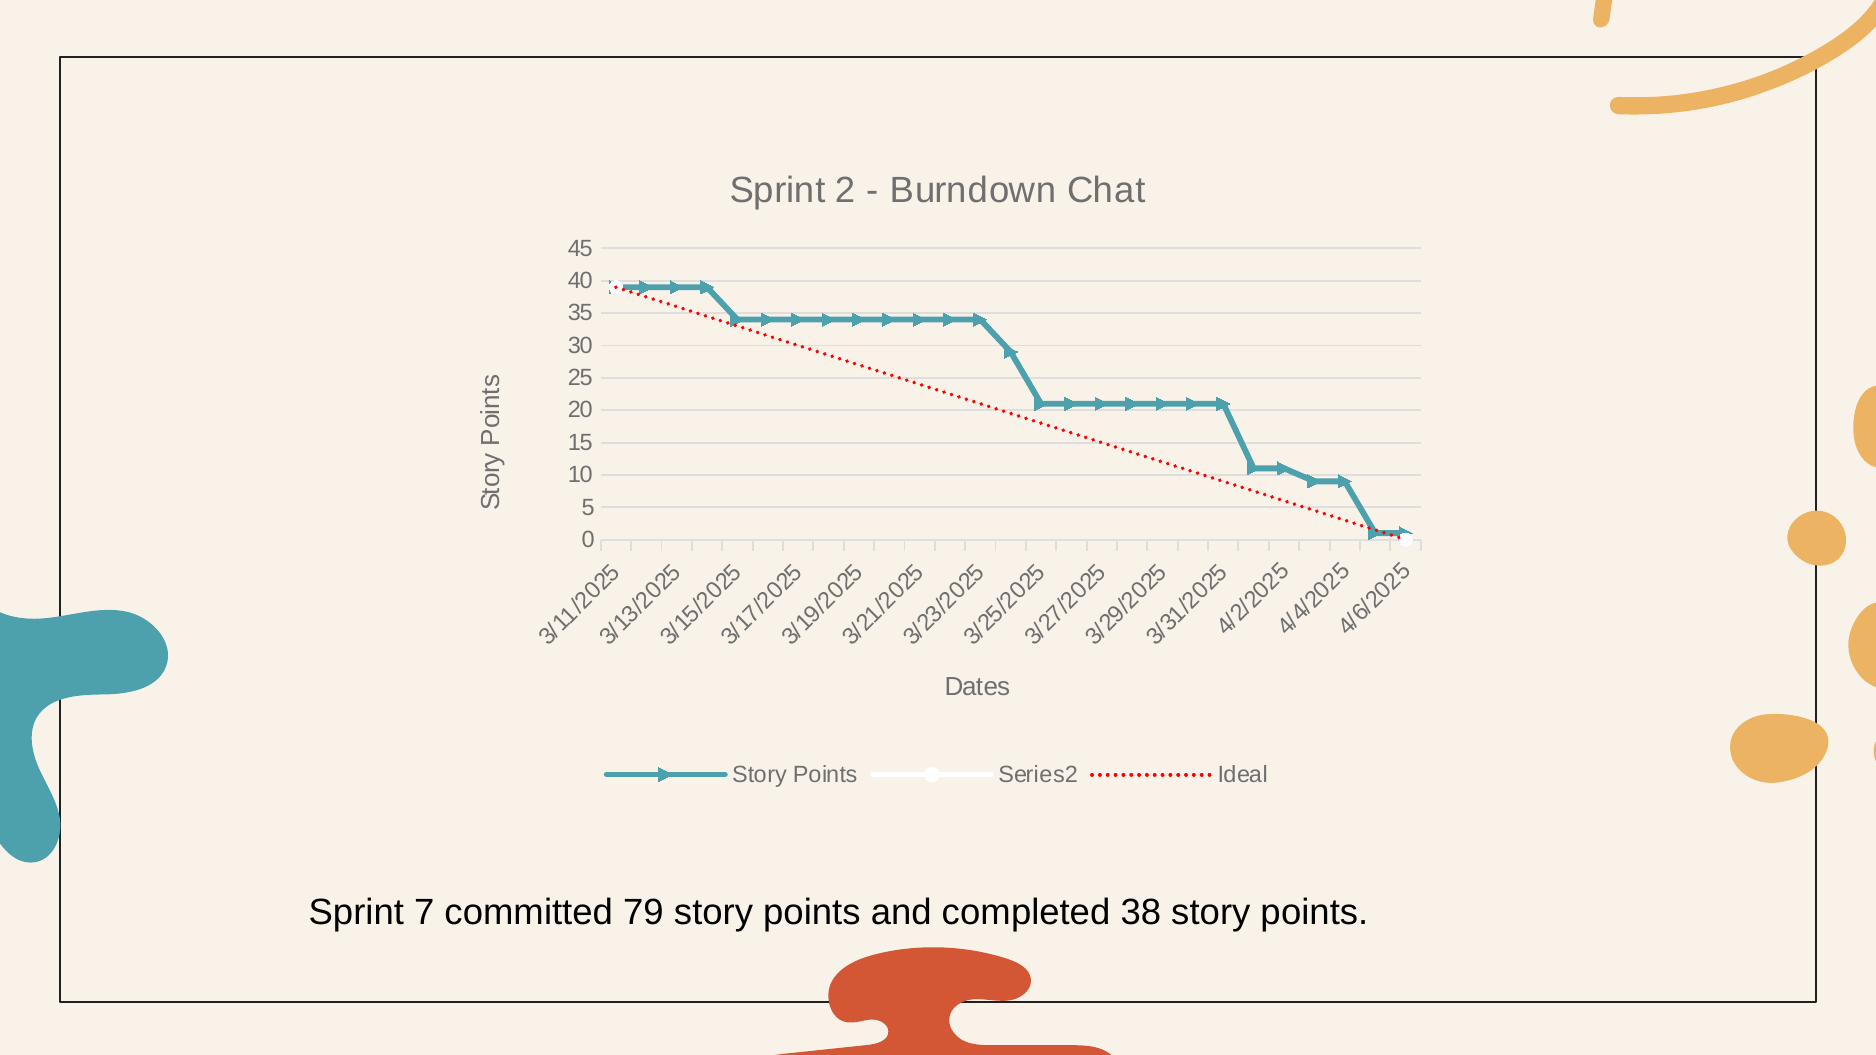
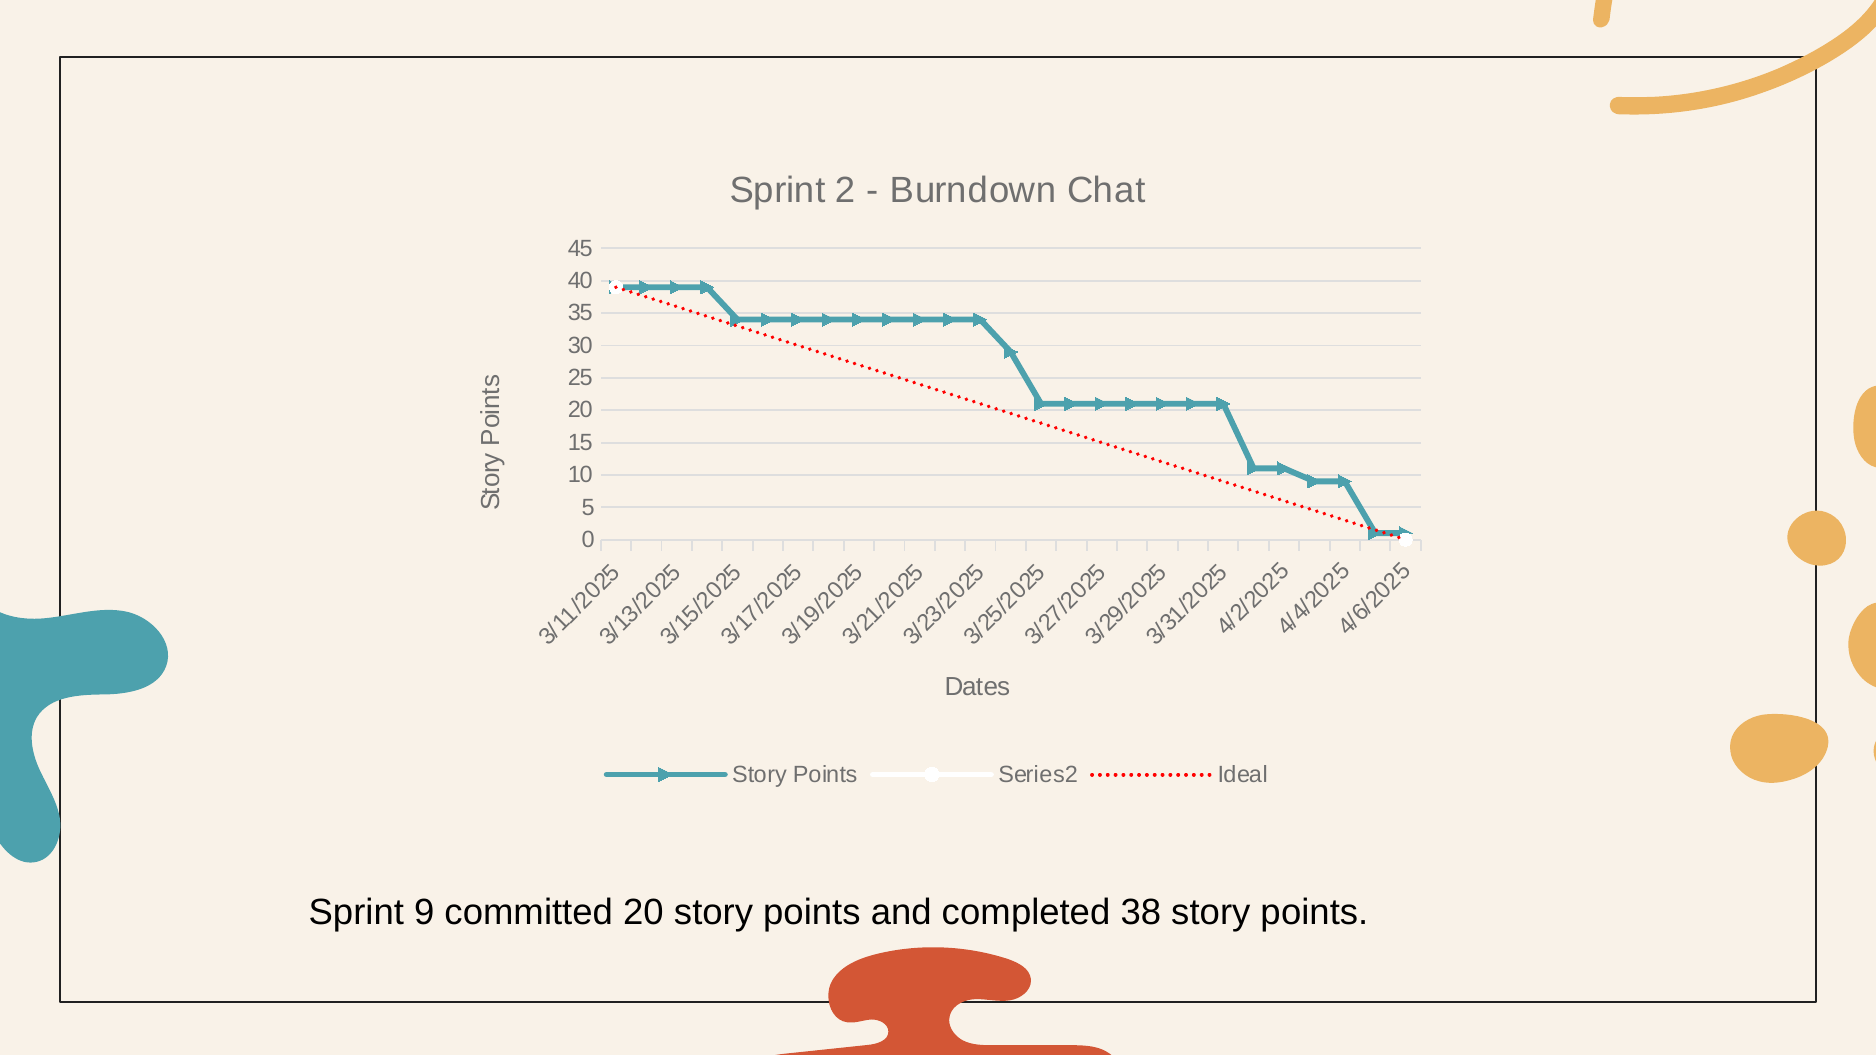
7: 7 -> 9
committed 79: 79 -> 20
